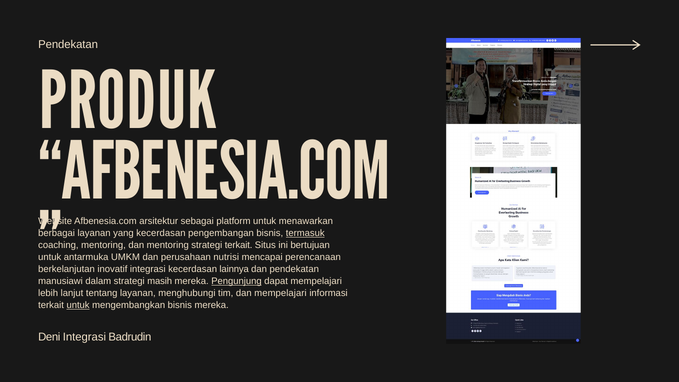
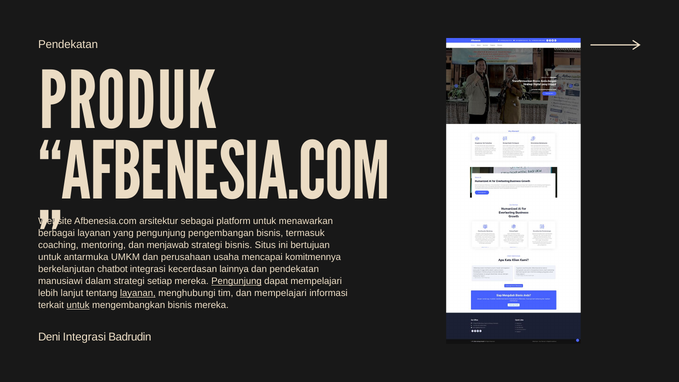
yang kecerdasan: kecerdasan -> pengunjung
termasuk underline: present -> none
dan mentoring: mentoring -> menjawab
strategi terkait: terkait -> bisnis
nutrisi: nutrisi -> usaha
perencanaan: perencanaan -> komitmennya
inovatif: inovatif -> chatbot
masih: masih -> setiap
layanan at (138, 293) underline: none -> present
